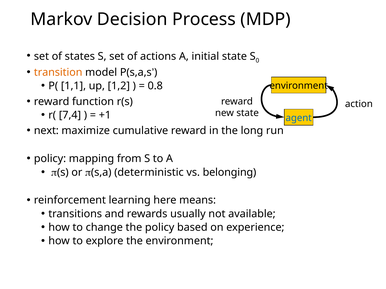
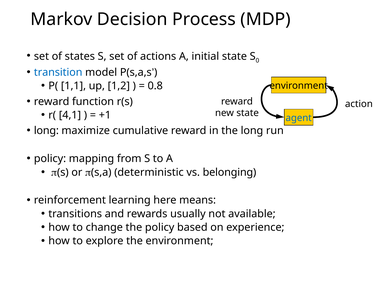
transition colour: orange -> blue
7,4: 7,4 -> 4,1
next at (46, 131): next -> long
